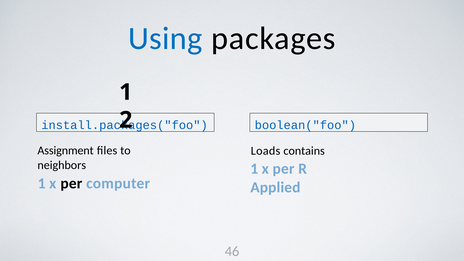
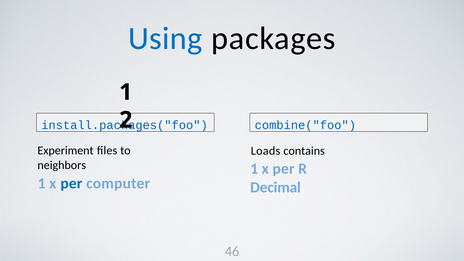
boolean("foo: boolean("foo -> combine("foo
Assignment: Assignment -> Experiment
per at (71, 183) colour: black -> blue
Applied: Applied -> Decimal
